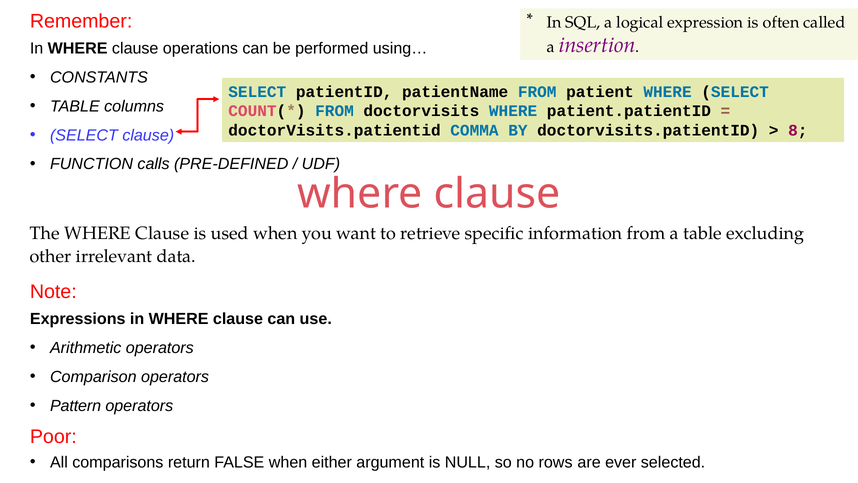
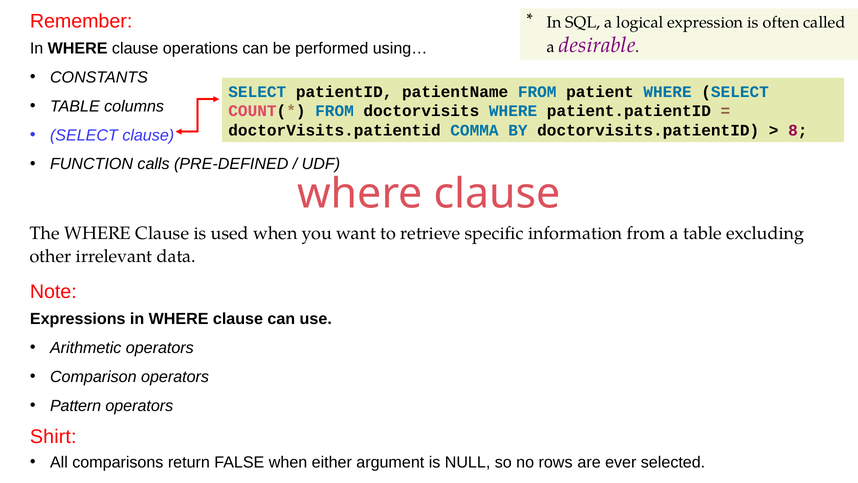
insertion: insertion -> desirable
Poor: Poor -> Shirt
